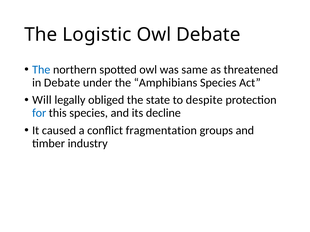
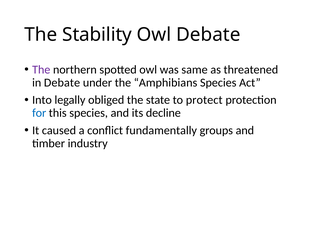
Logistic: Logistic -> Stability
The at (41, 70) colour: blue -> purple
Will: Will -> Into
despite: despite -> protect
fragmentation: fragmentation -> fundamentally
